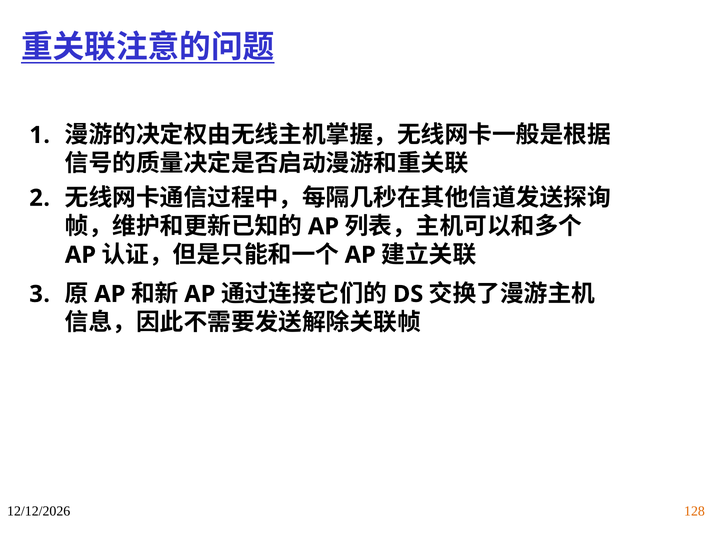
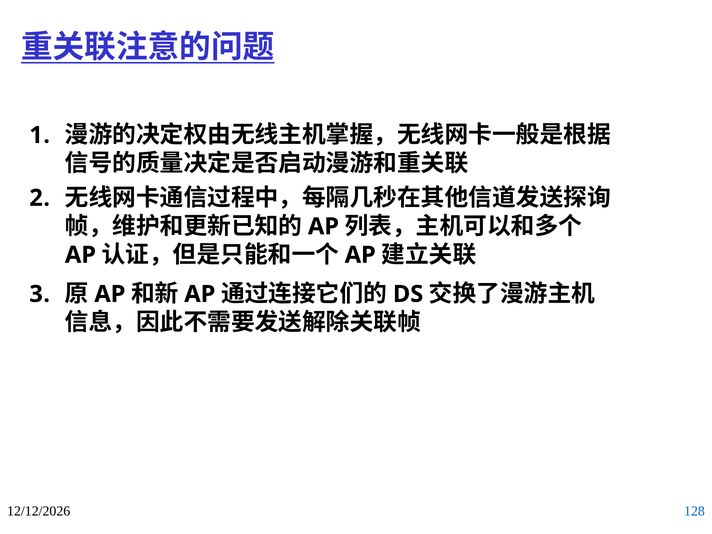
128 colour: orange -> blue
